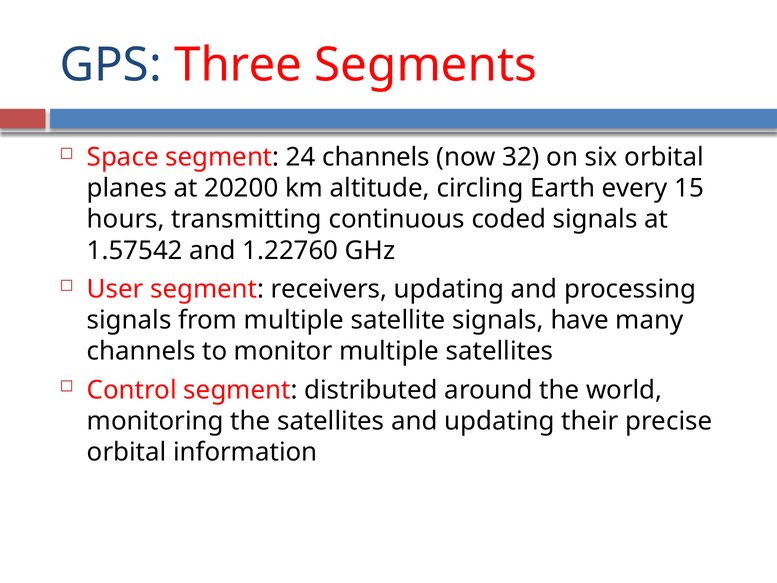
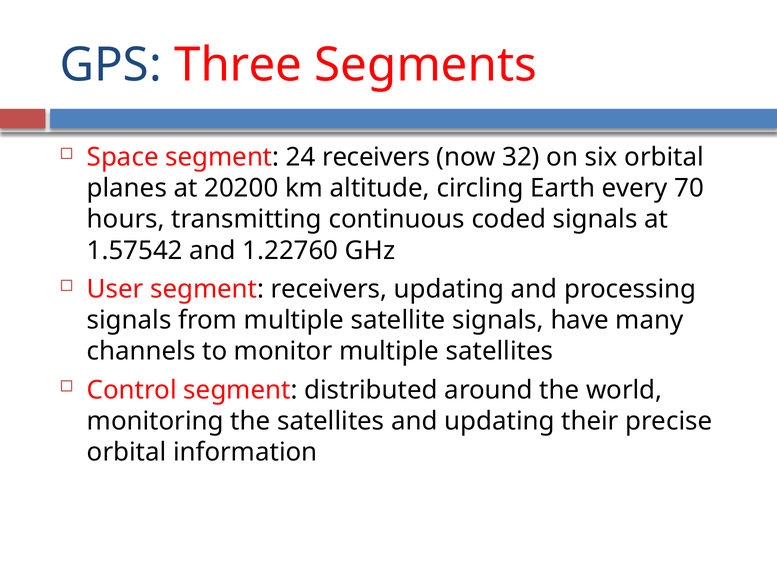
24 channels: channels -> receivers
15: 15 -> 70
